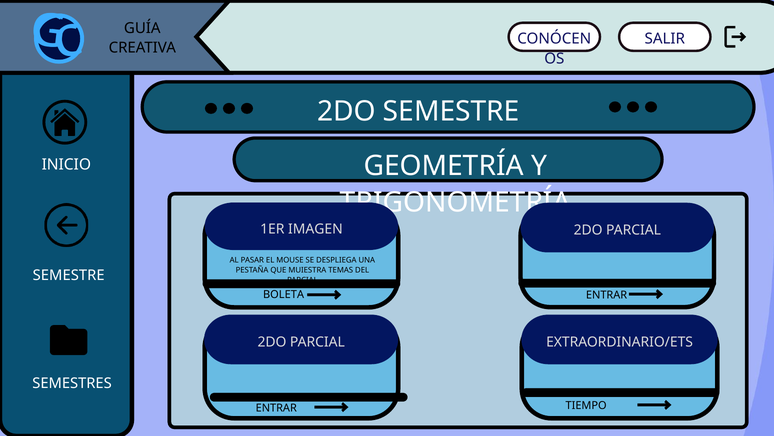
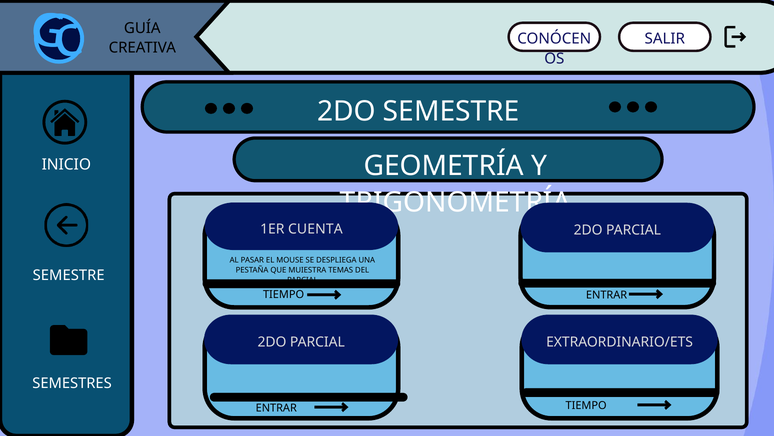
IMAGEN: IMAGEN -> CUENTA
BOLETA at (284, 294): BOLETA -> TIEMPO
